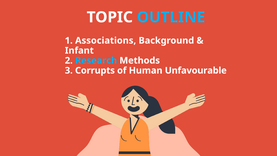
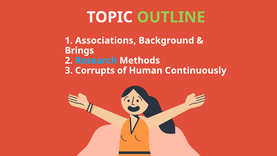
OUTLINE colour: light blue -> light green
Infant: Infant -> Brings
Unfavourable: Unfavourable -> Continuously
